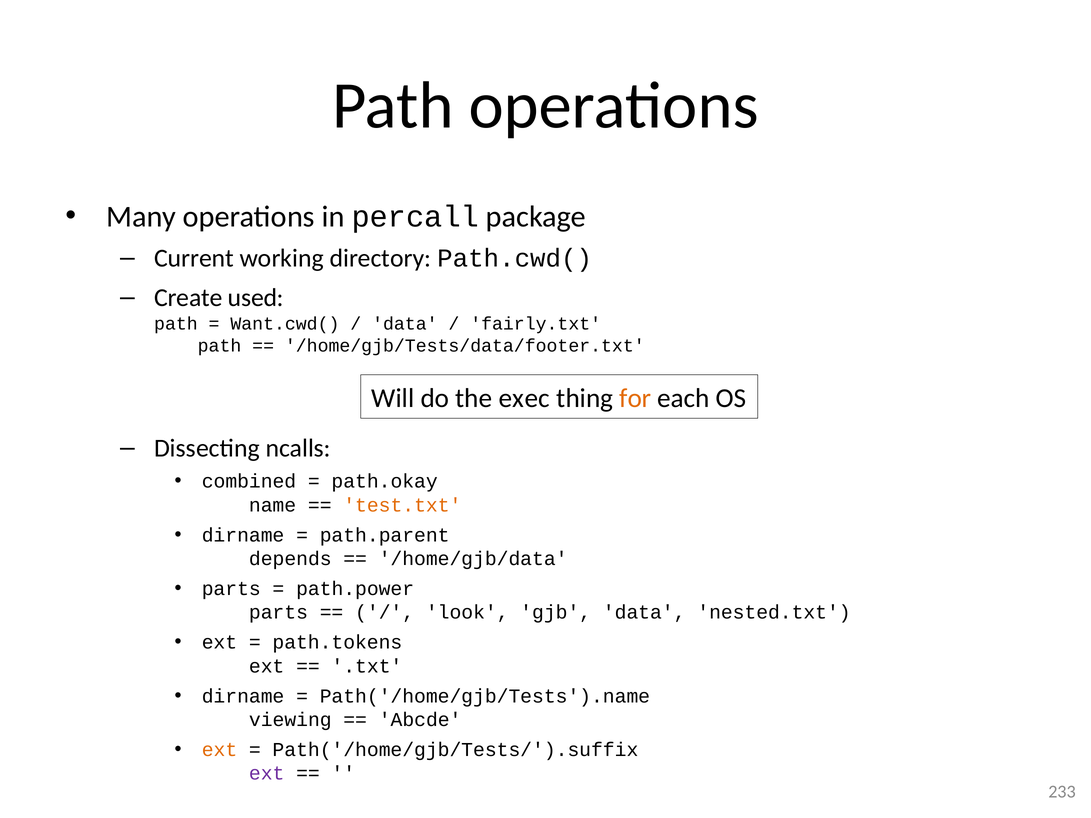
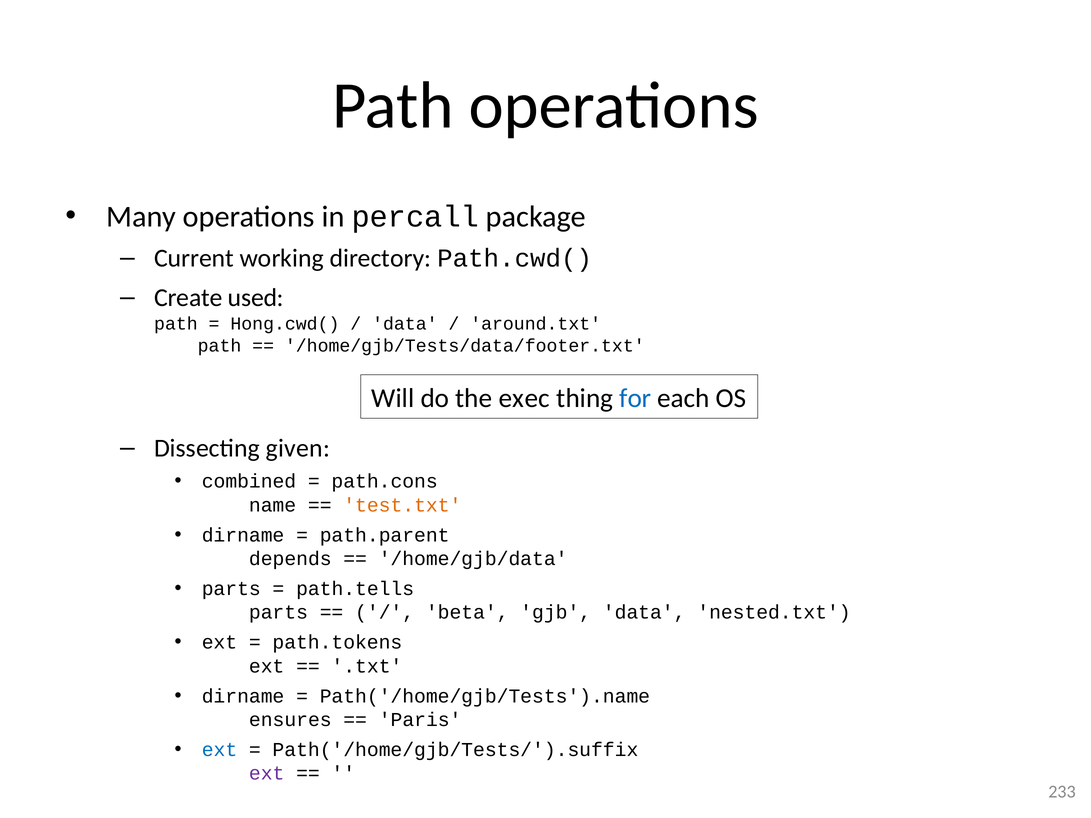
Want.cwd(: Want.cwd( -> Hong.cwd(
fairly.txt: fairly.txt -> around.txt
for colour: orange -> blue
ncalls: ncalls -> given
path.okay: path.okay -> path.cons
path.power: path.power -> path.tells
look: look -> beta
viewing: viewing -> ensures
Abcde: Abcde -> Paris
ext at (220, 750) colour: orange -> blue
